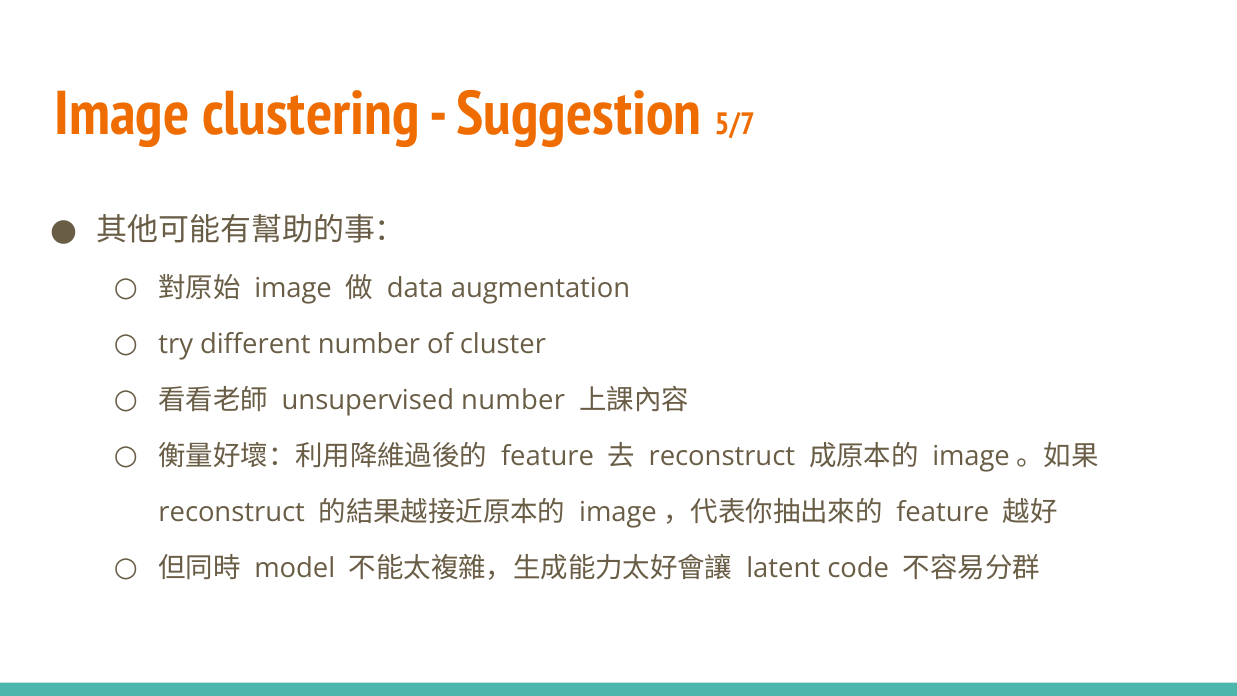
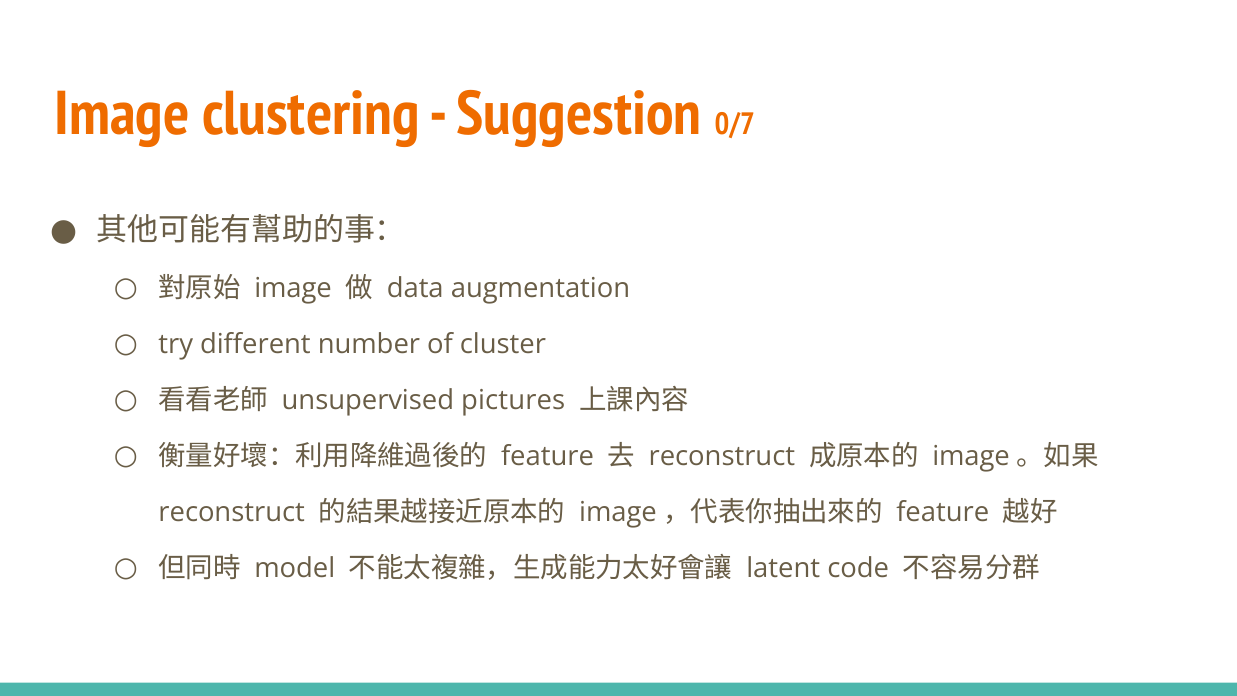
5/7: 5/7 -> 0/7
unsupervised number: number -> pictures
